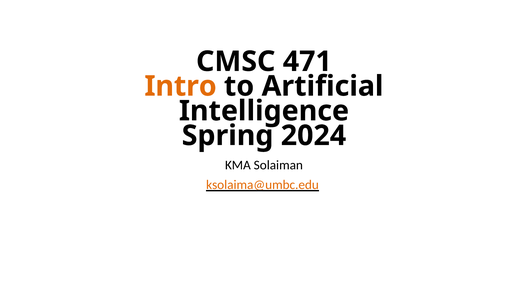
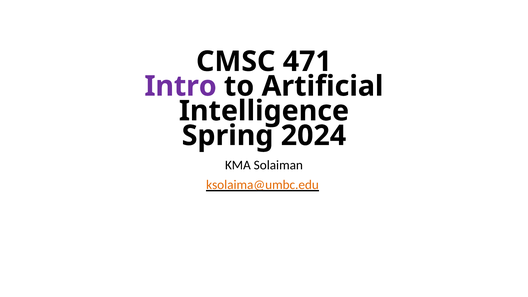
Intro colour: orange -> purple
